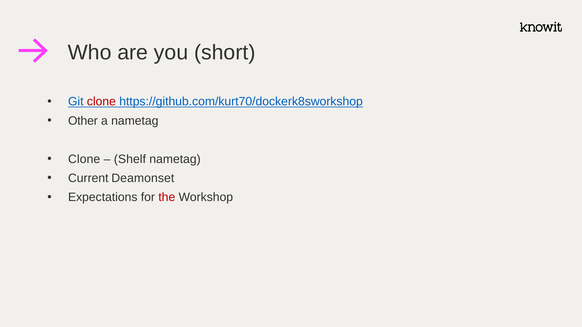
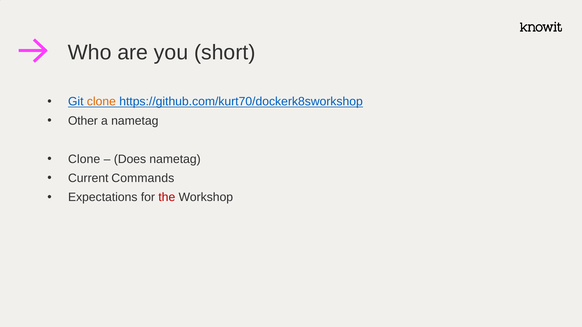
clone at (101, 102) colour: red -> orange
Shelf: Shelf -> Does
Deamonset: Deamonset -> Commands
